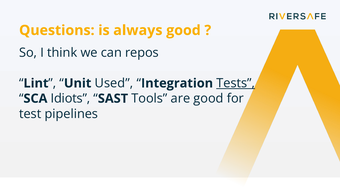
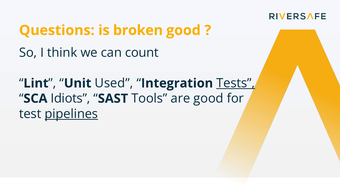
always: always -> broken
repos: repos -> count
pipelines underline: none -> present
